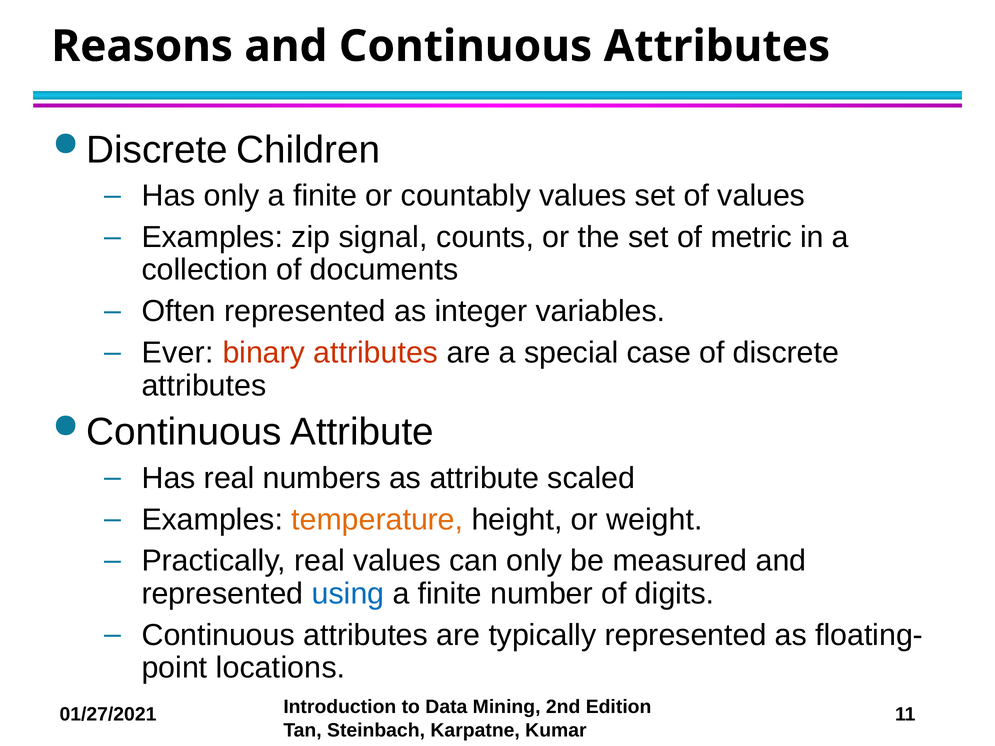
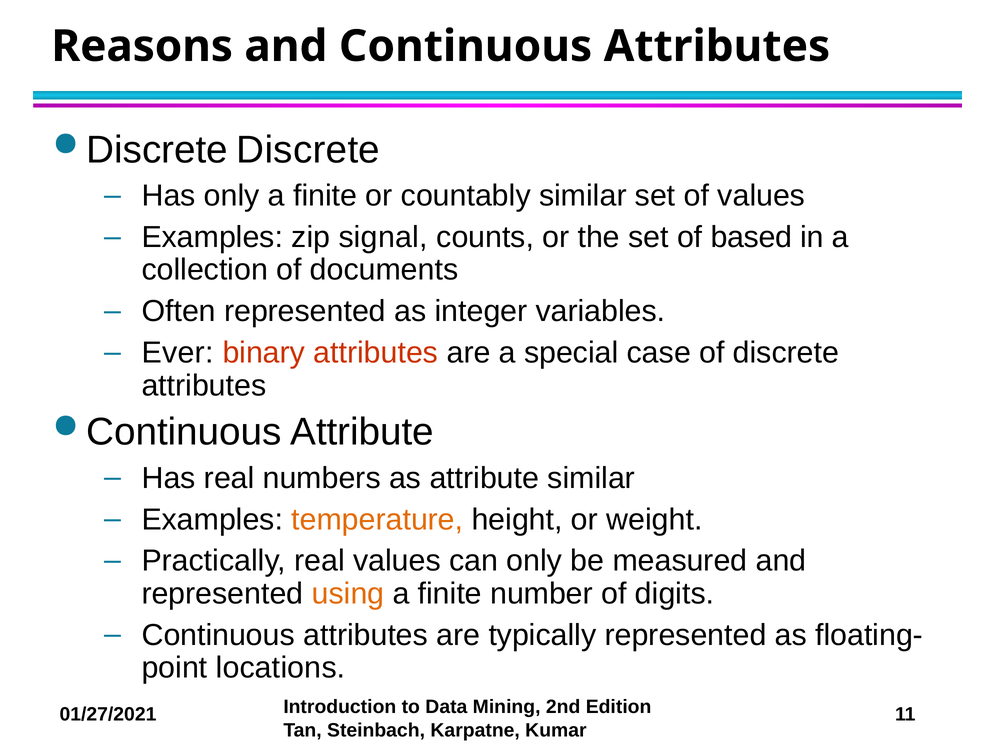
Discrete Children: Children -> Discrete
countably values: values -> similar
metric: metric -> based
attribute scaled: scaled -> similar
using colour: blue -> orange
